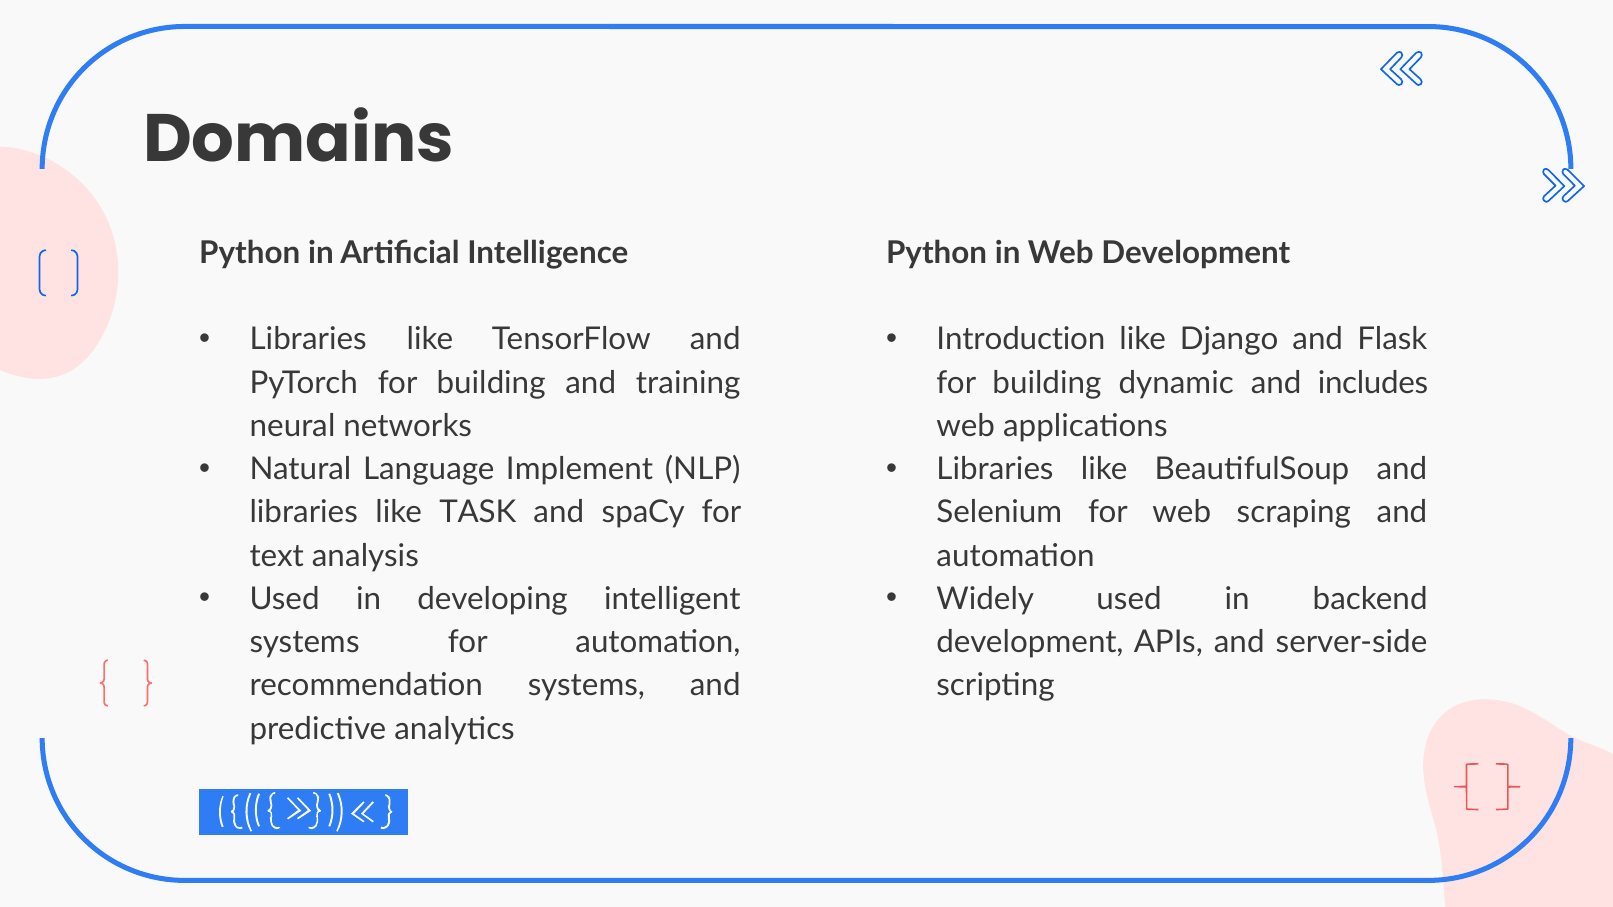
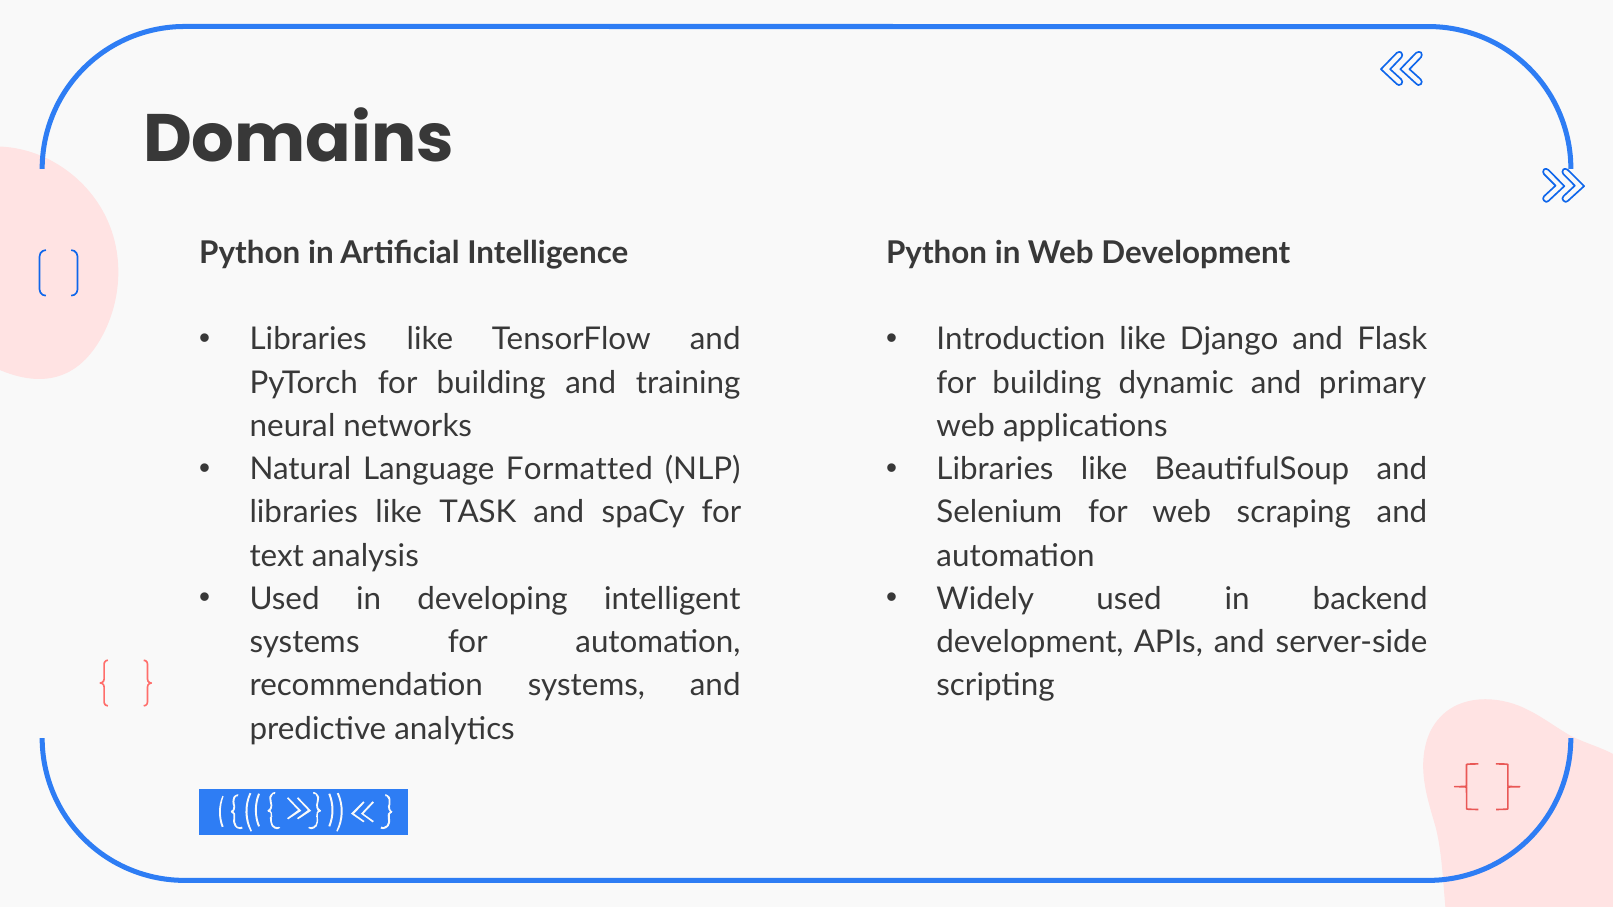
includes: includes -> primary
Implement: Implement -> Formatted
